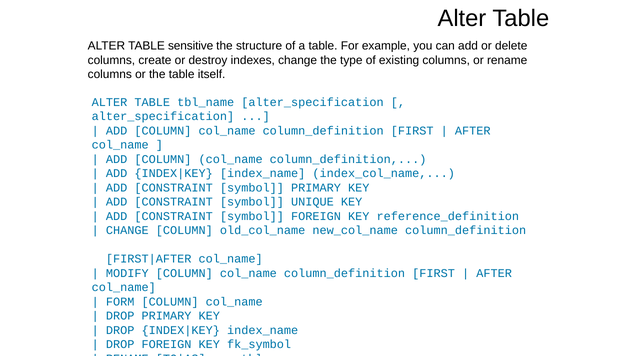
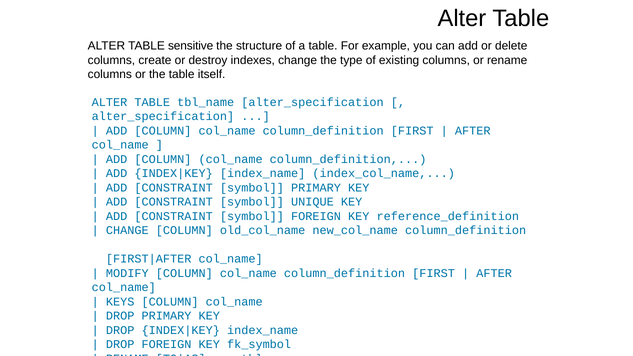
FORM: FORM -> KEYS
